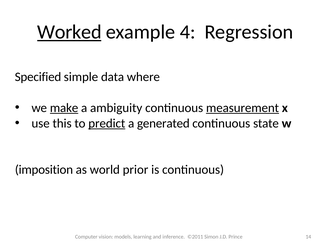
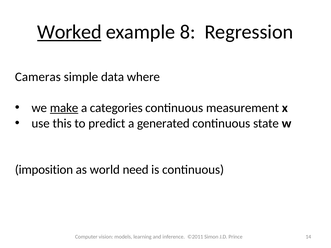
4: 4 -> 8
Specified: Specified -> Cameras
ambiguity: ambiguity -> categories
measurement underline: present -> none
predict underline: present -> none
prior: prior -> need
